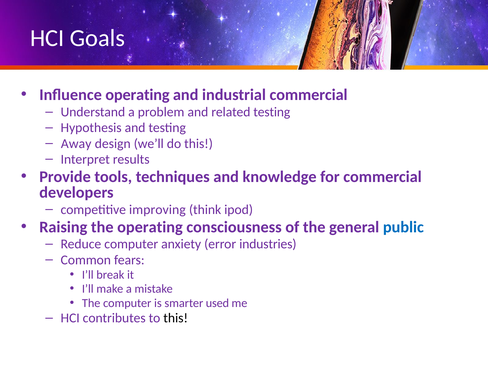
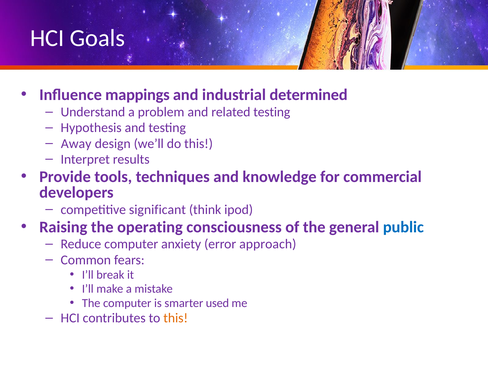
Influence operating: operating -> mappings
industrial commercial: commercial -> determined
improving: improving -> significant
industries: industries -> approach
this at (176, 318) colour: black -> orange
